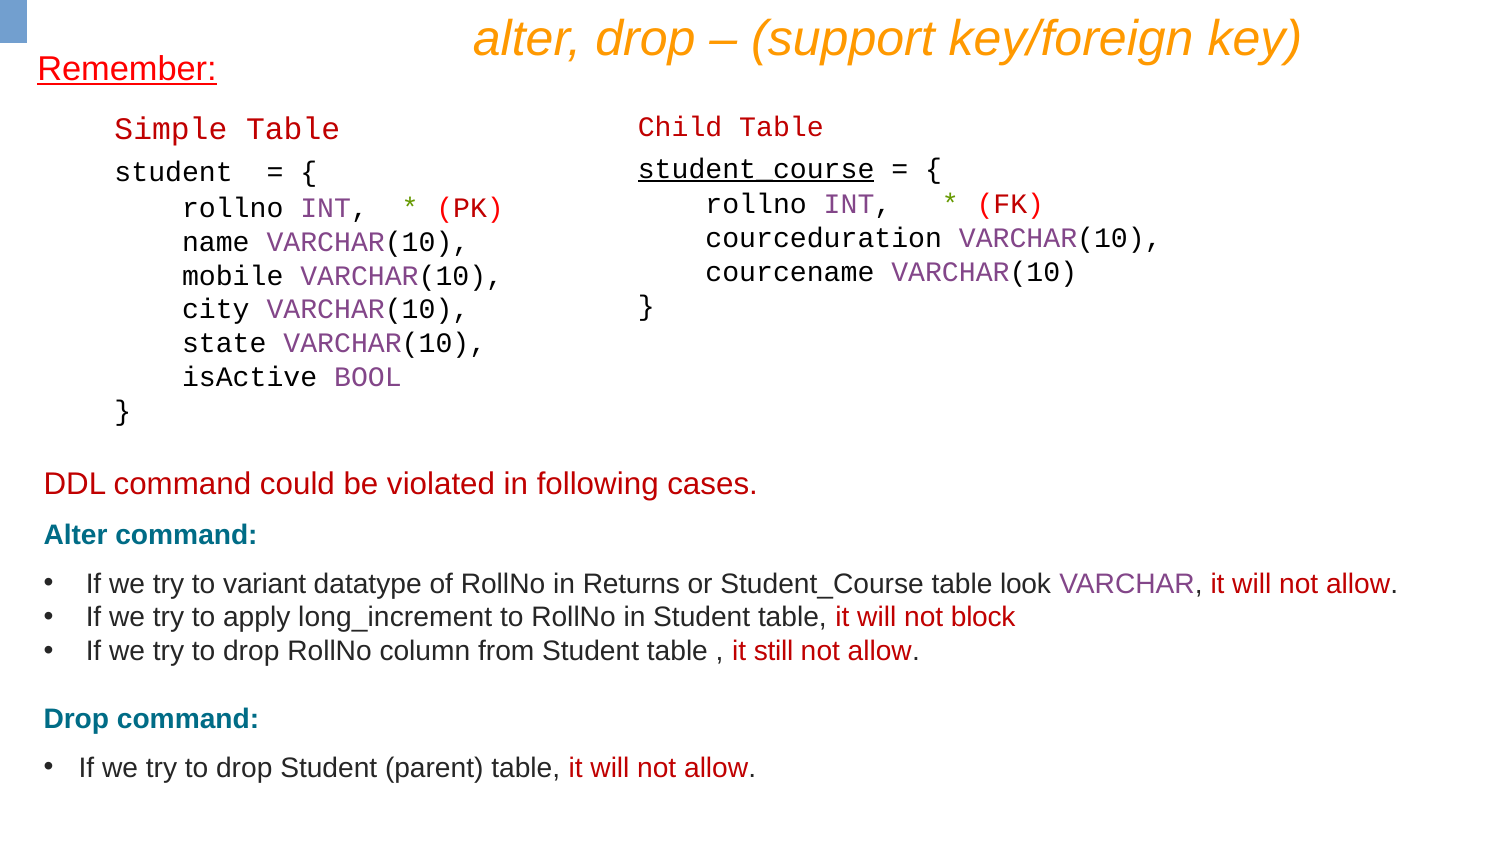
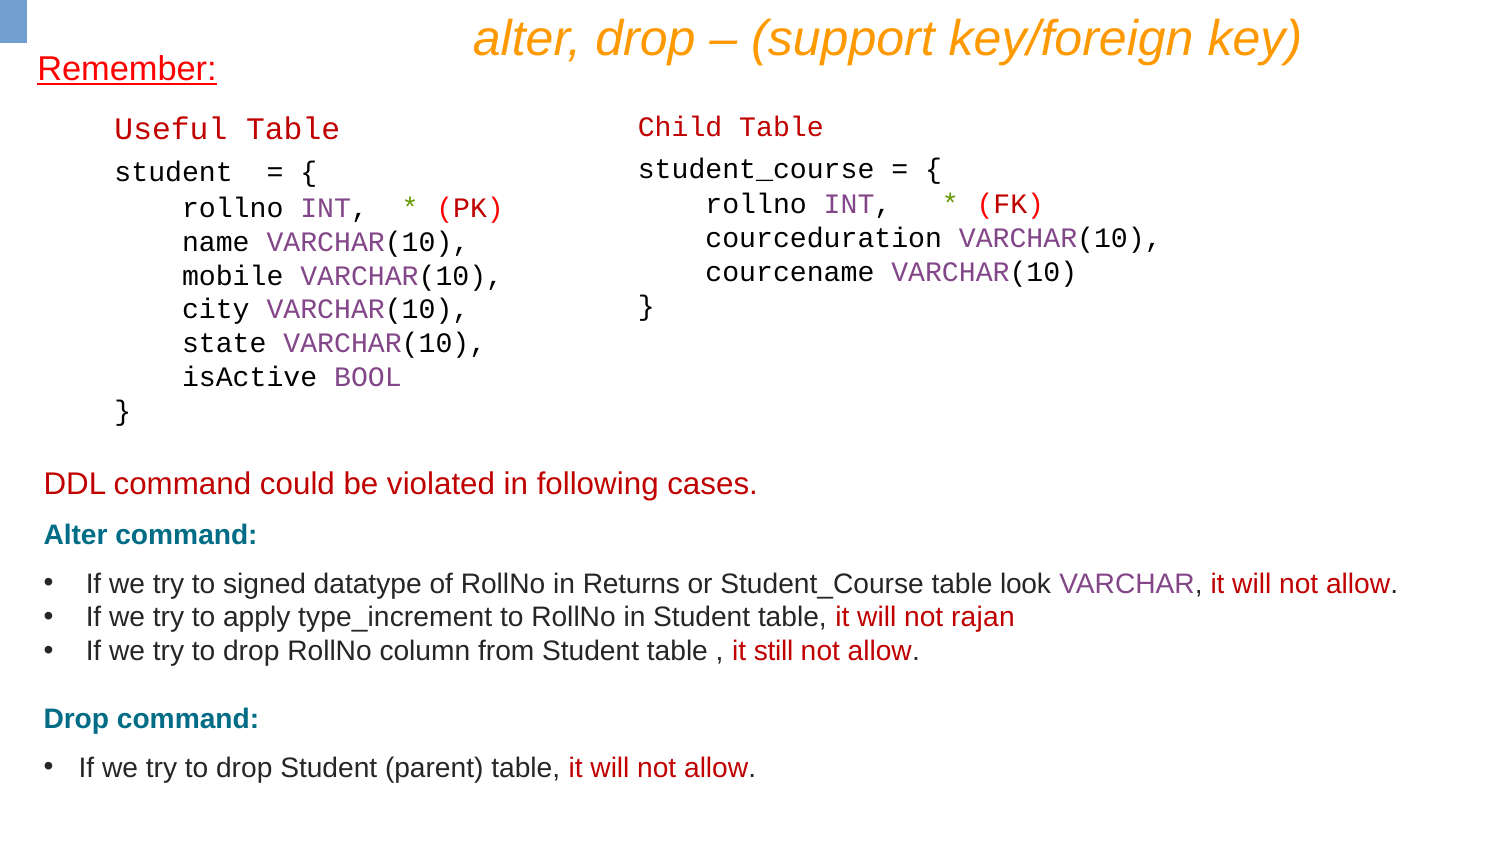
Simple: Simple -> Useful
student_course at (756, 169) underline: present -> none
variant: variant -> signed
long_increment: long_increment -> type_increment
block: block -> rajan
